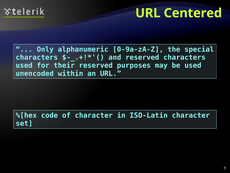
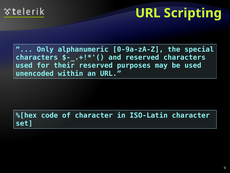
Centered: Centered -> Scripting
